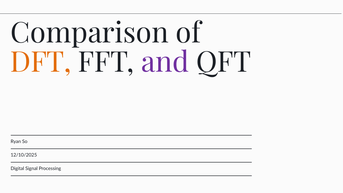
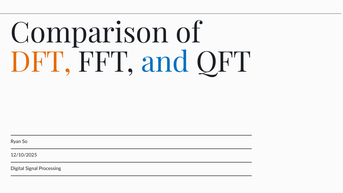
and colour: purple -> blue
